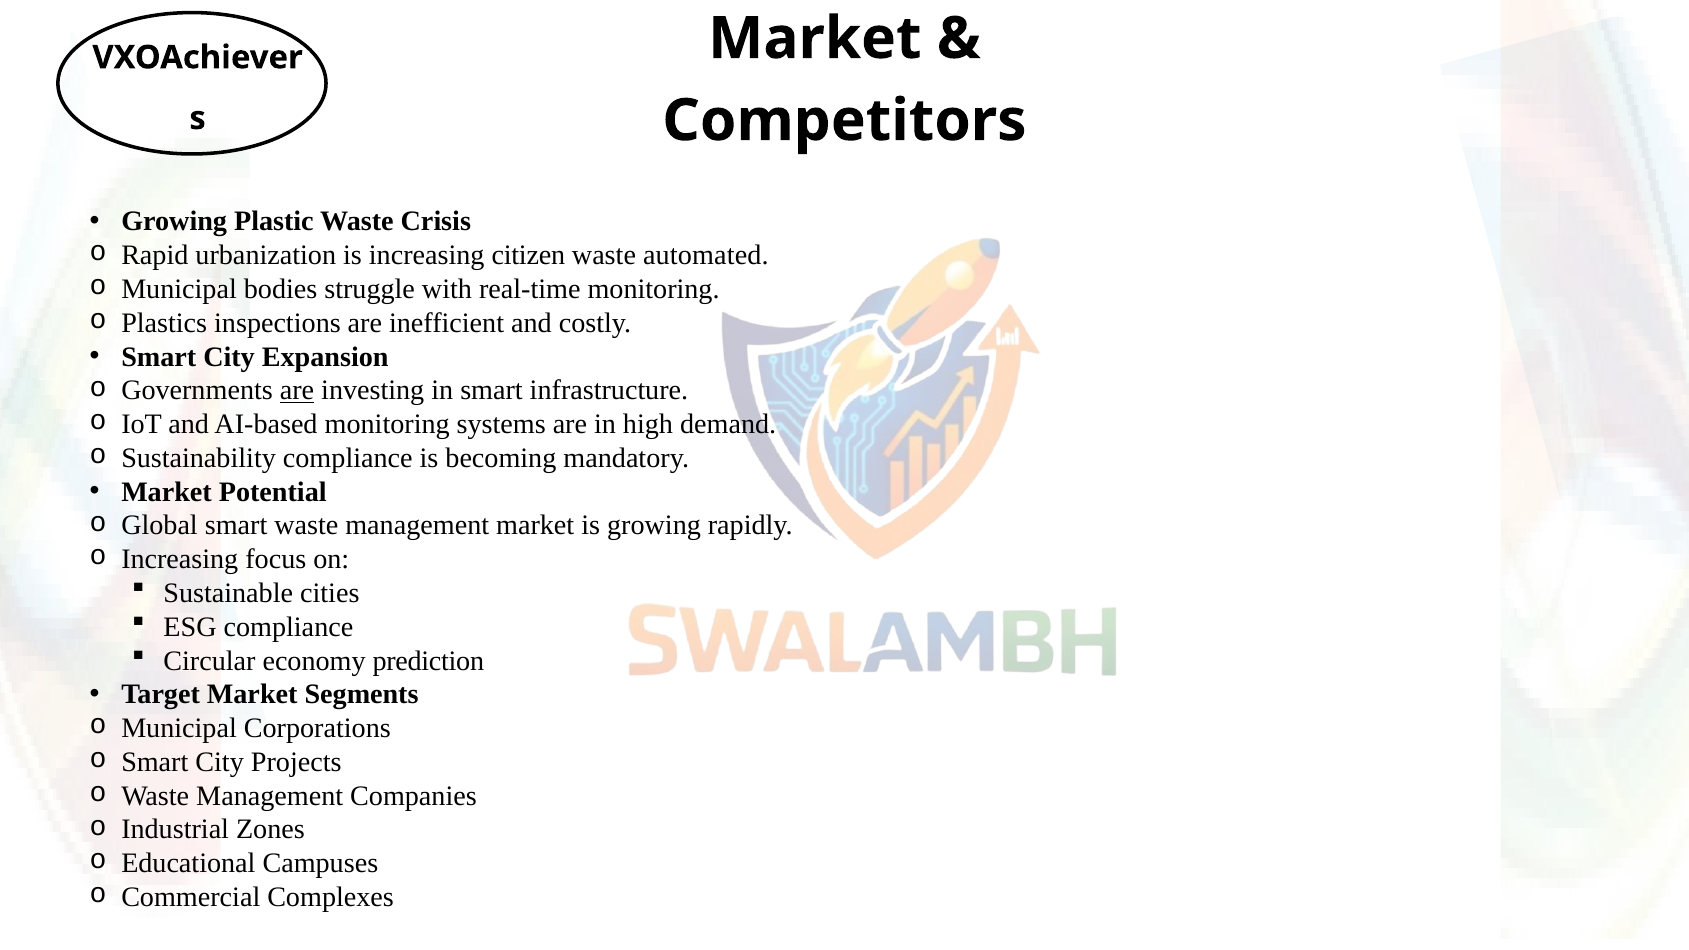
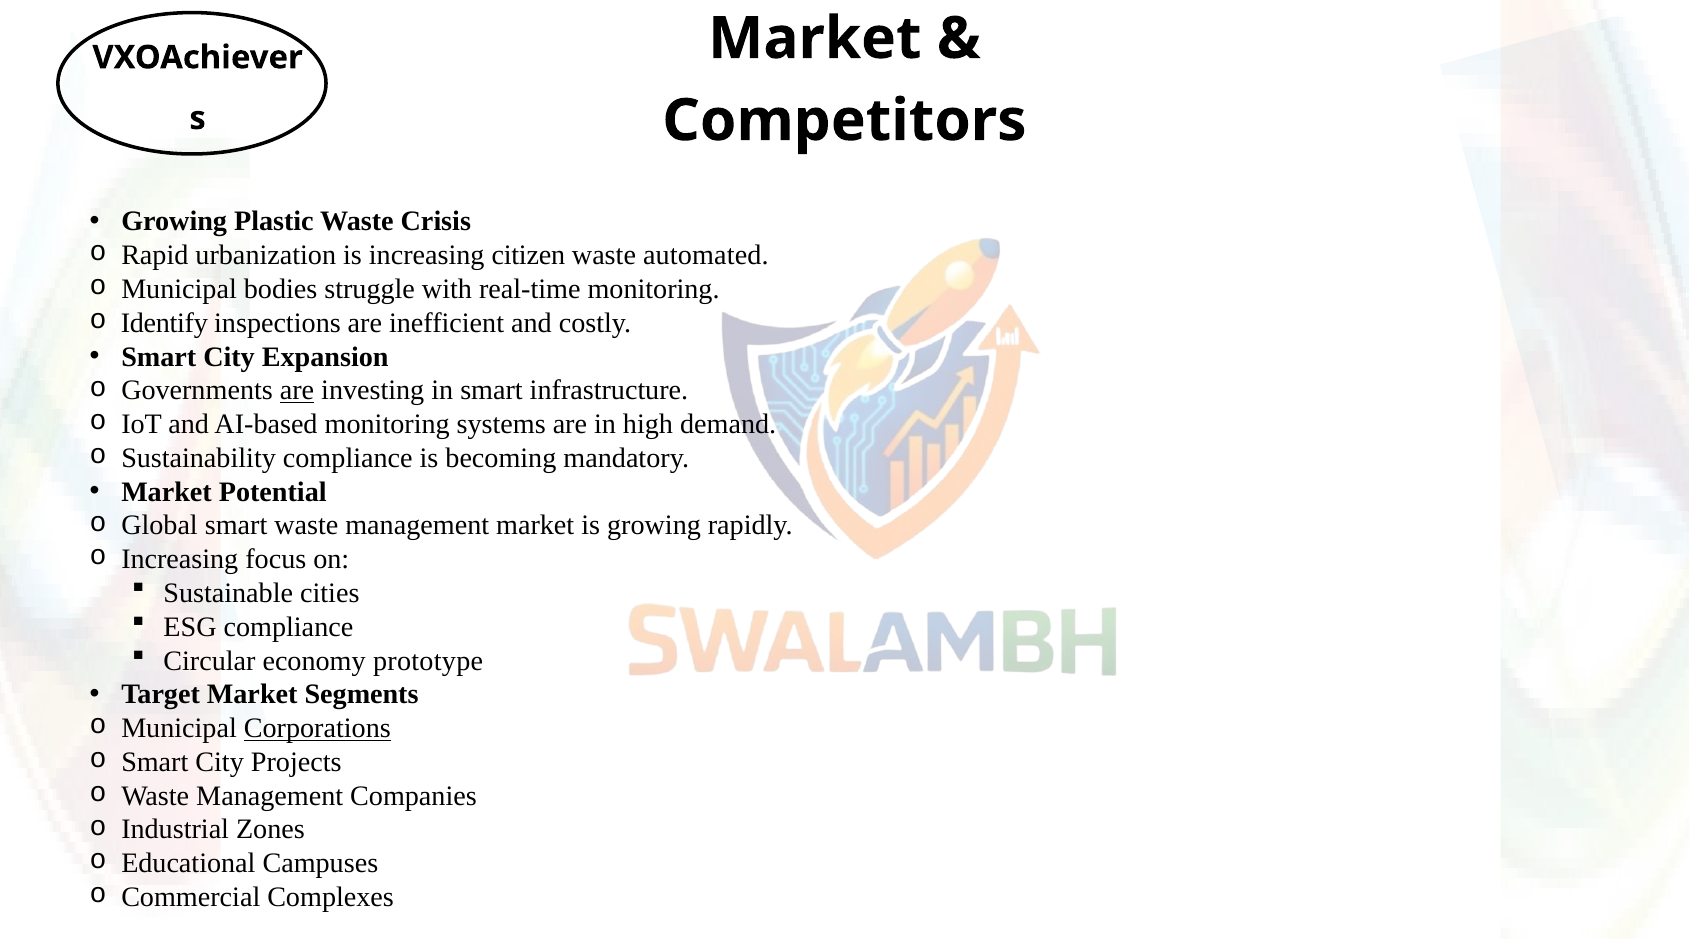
Plastics: Plastics -> Identify
prediction: prediction -> prototype
Corporations underline: none -> present
